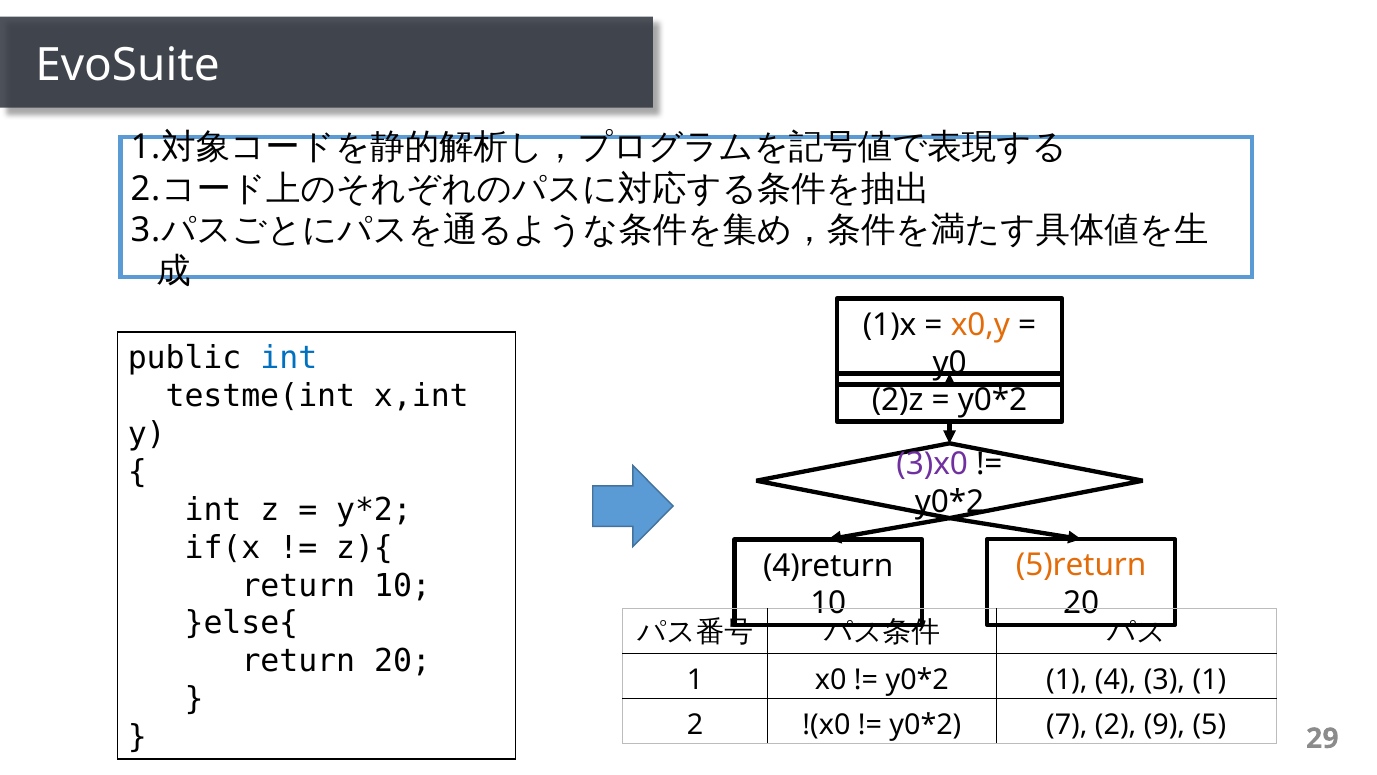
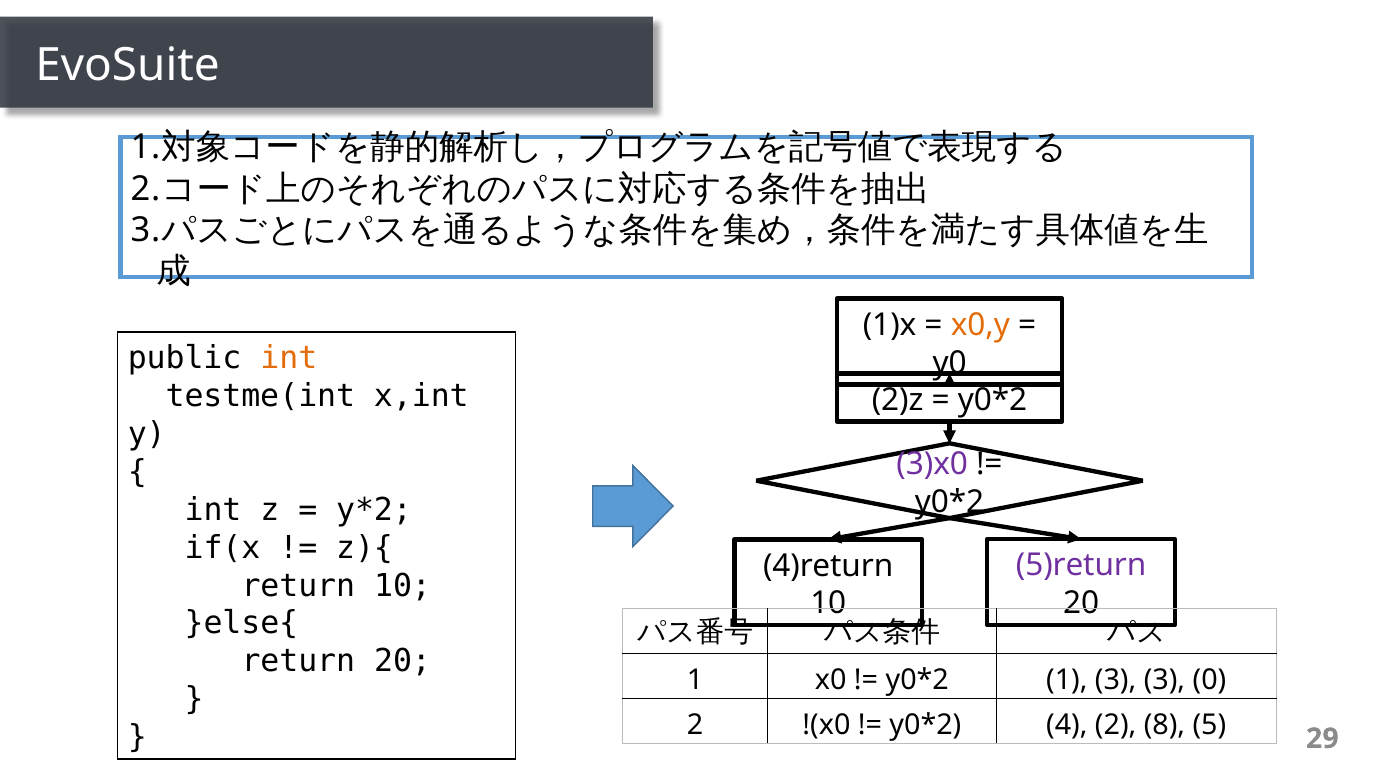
int at (289, 358) colour: blue -> orange
5)return colour: orange -> purple
1 4: 4 -> 3
3 1: 1 -> 0
7: 7 -> 4
9: 9 -> 8
